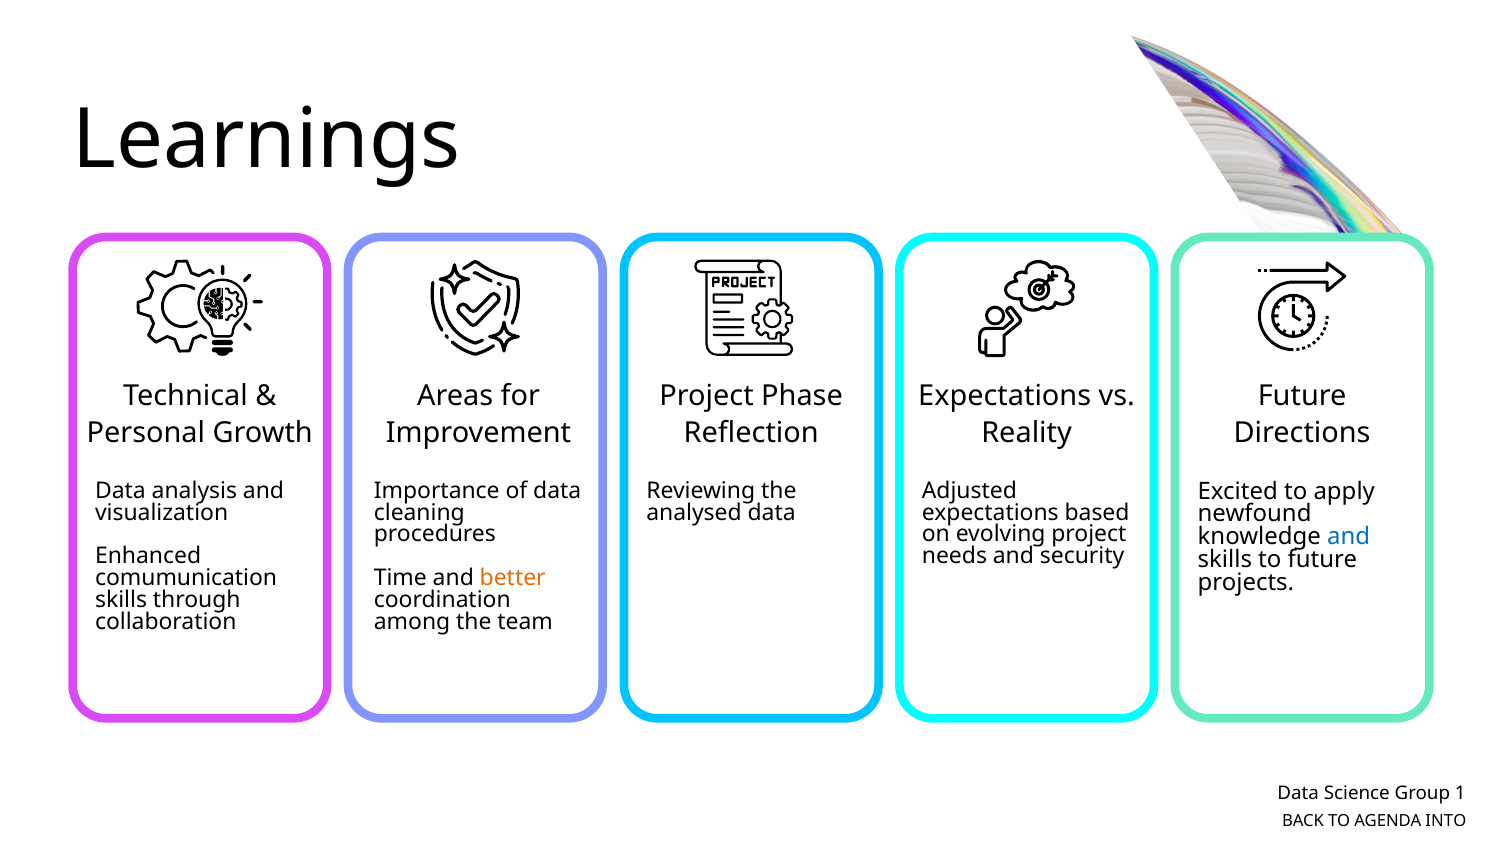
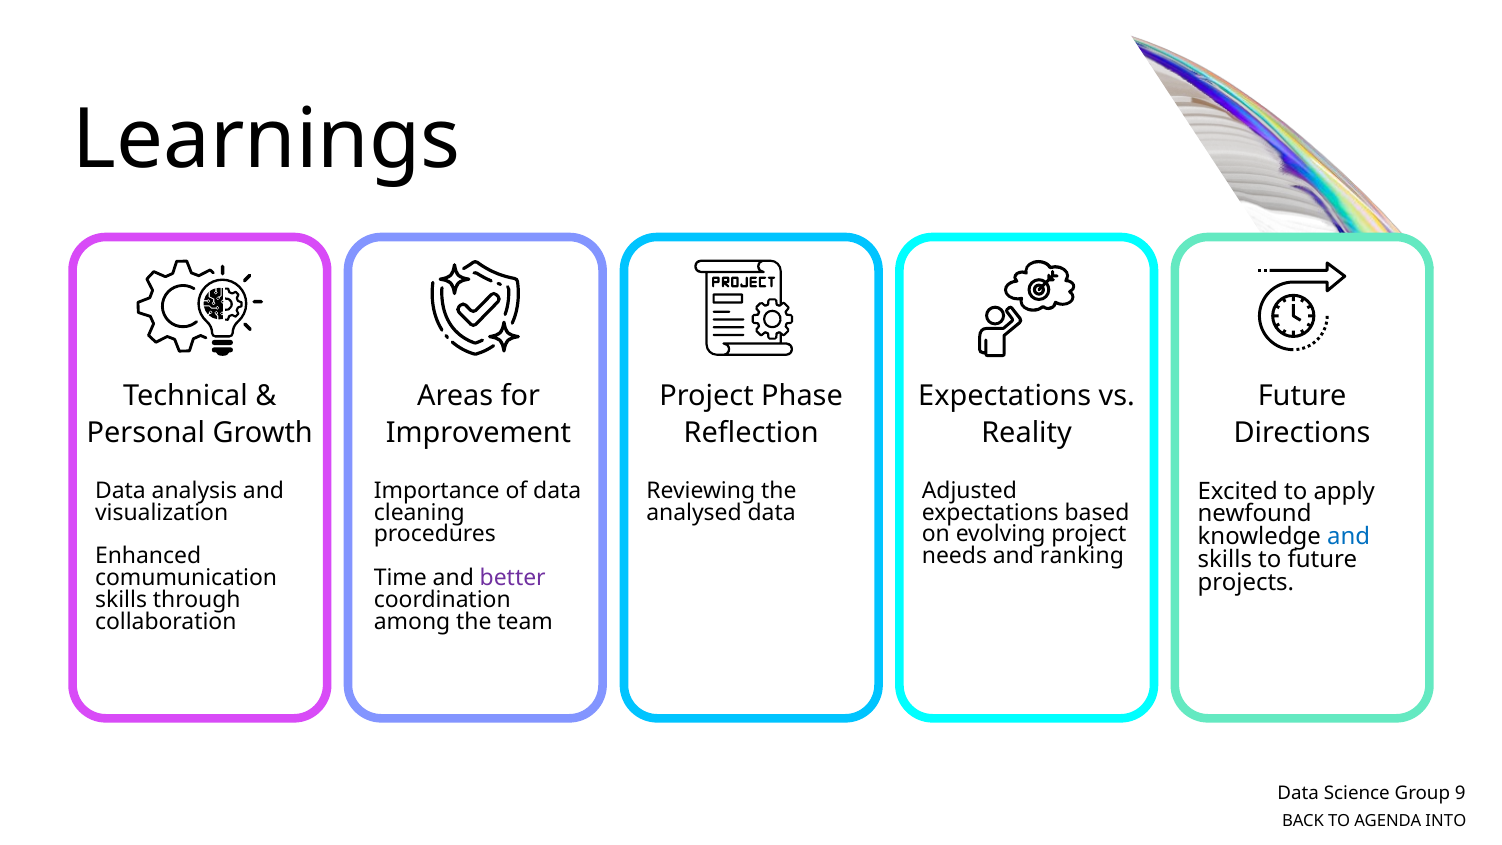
security: security -> ranking
better colour: orange -> purple
1: 1 -> 9
